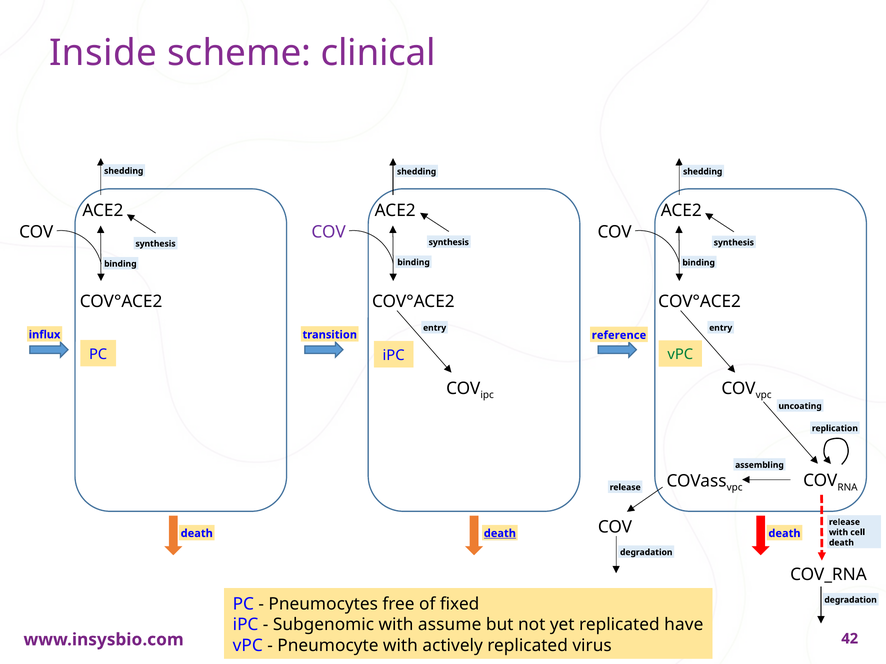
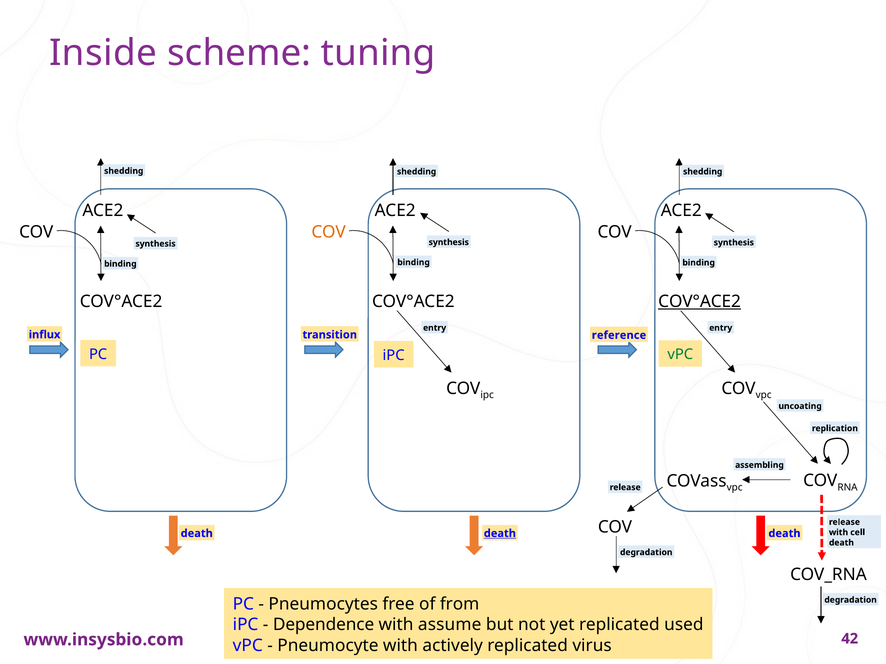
clinical: clinical -> tuning
COV at (329, 232) colour: purple -> orange
COV°ACE2 at (700, 302) underline: none -> present
fixed: fixed -> from
Subgenomic: Subgenomic -> Dependence
have: have -> used
